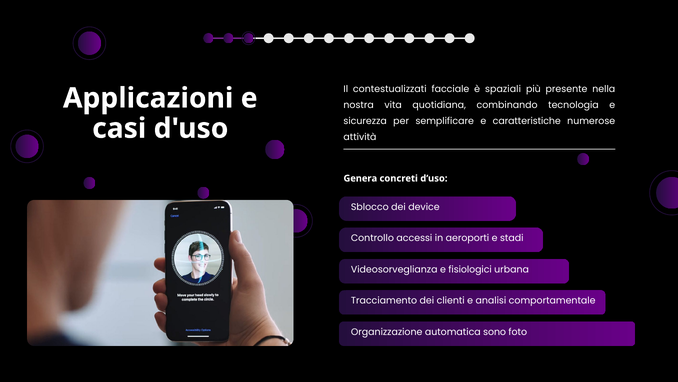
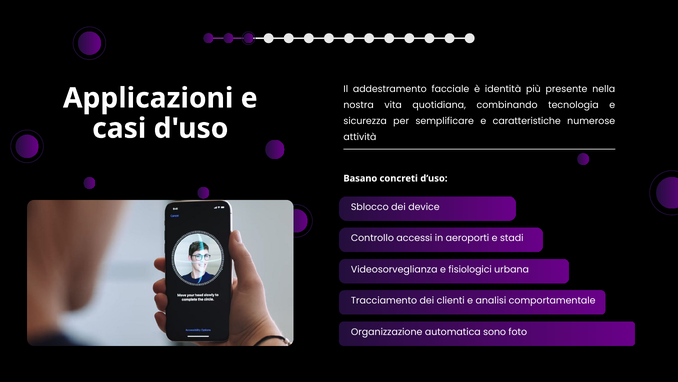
contestualizzati: contestualizzati -> addestramento
spaziali: spaziali -> identità
Genera: Genera -> Basano
